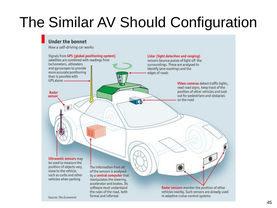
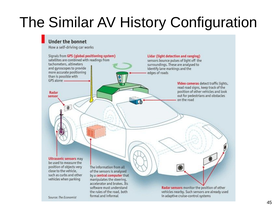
Should: Should -> History
